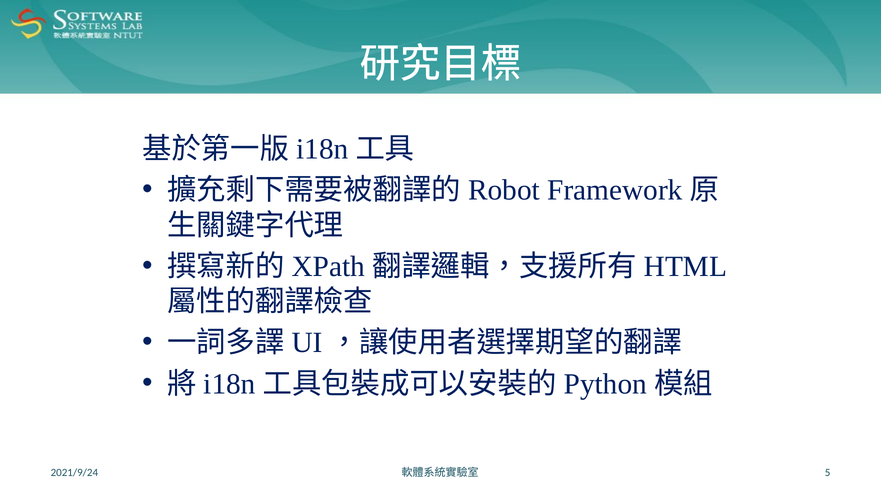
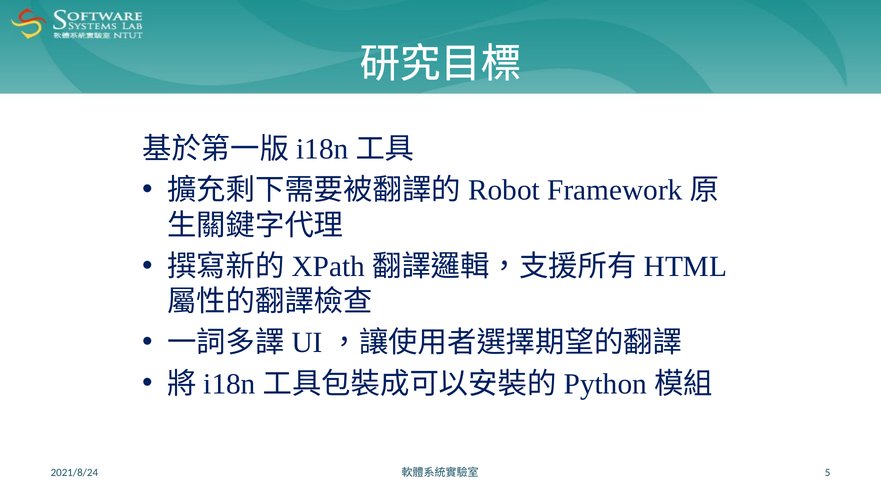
2021/9/24: 2021/9/24 -> 2021/8/24
